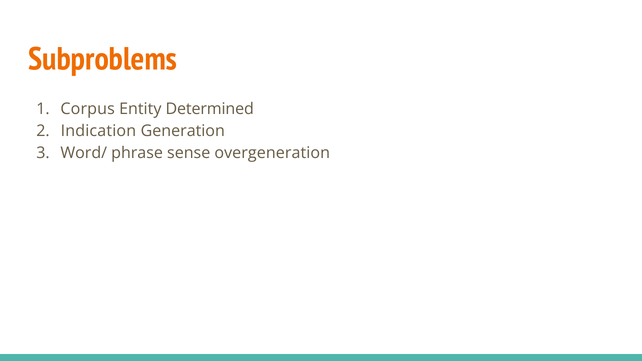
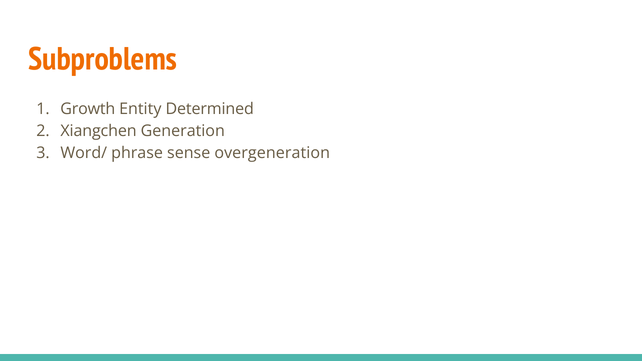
Corpus: Corpus -> Growth
Indication: Indication -> Xiangchen
